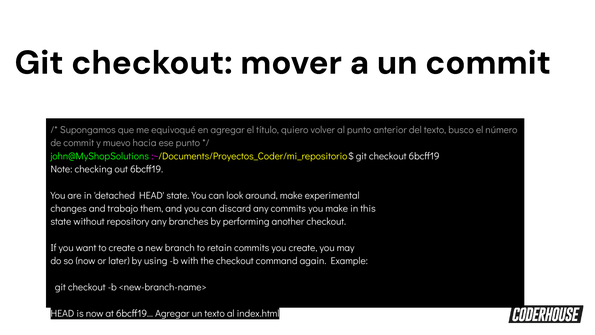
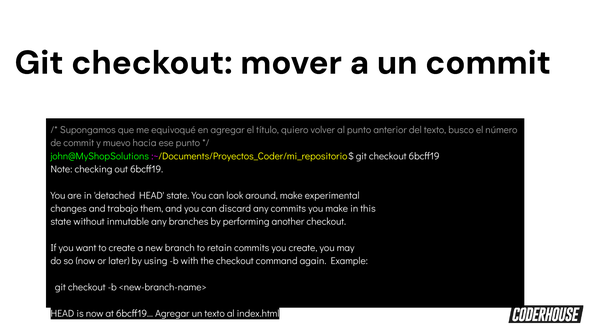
repository: repository -> inmutable
